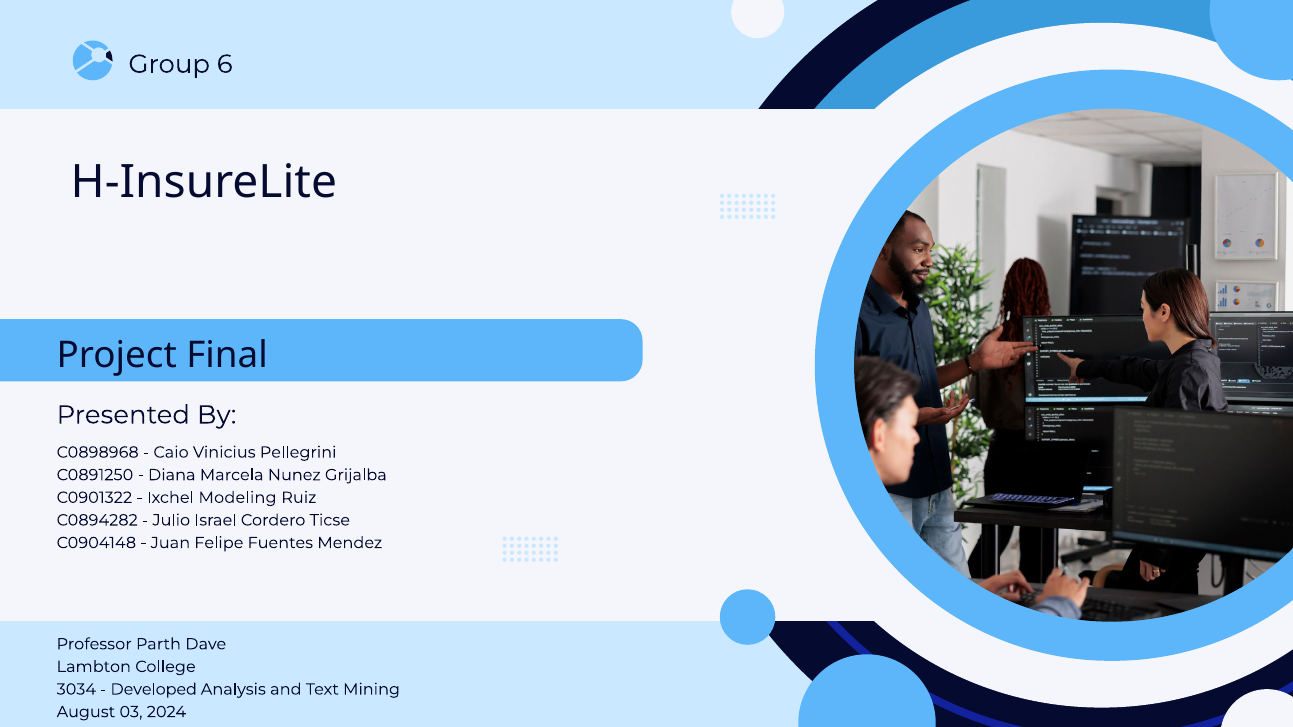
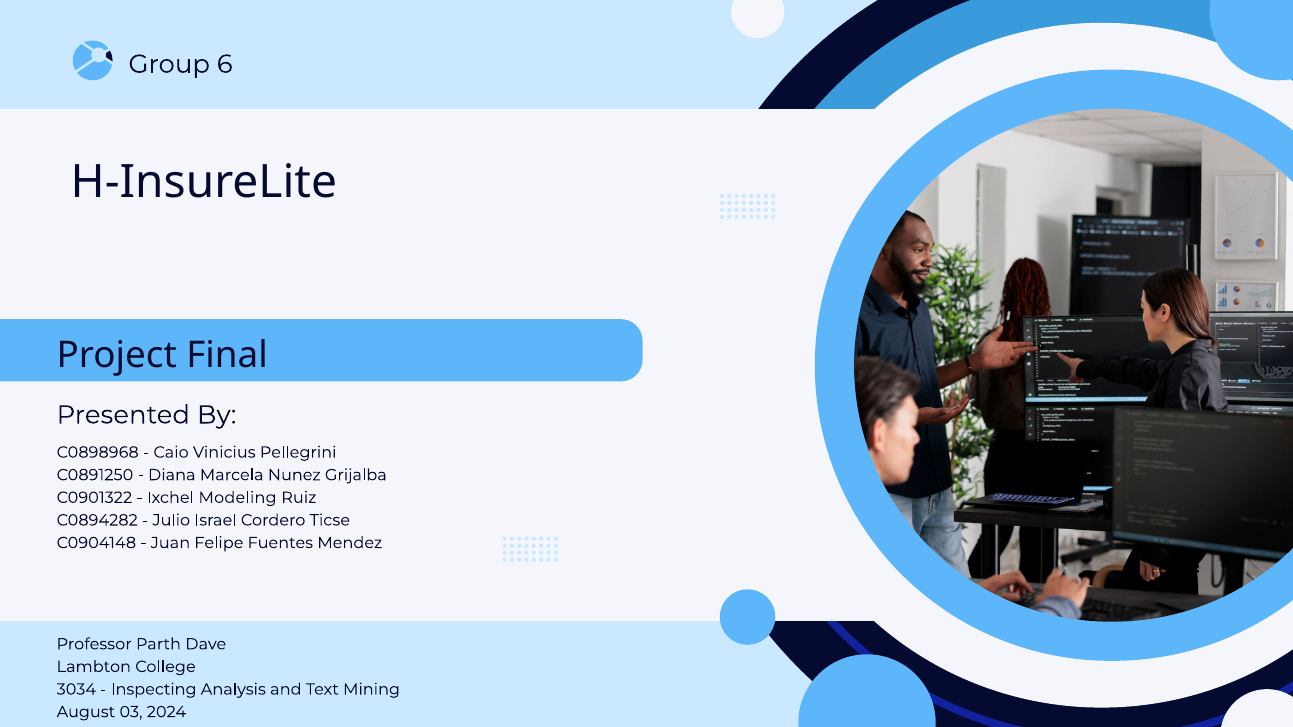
Developed: Developed -> Inspecting
